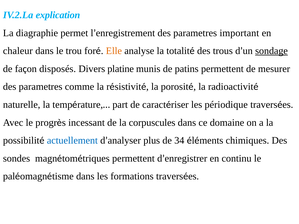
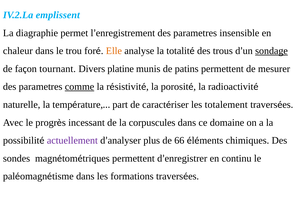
explication: explication -> emplissent
important: important -> insensible
disposés: disposés -> tournant
comme underline: none -> present
périodique: périodique -> totalement
actuellement colour: blue -> purple
34: 34 -> 66
